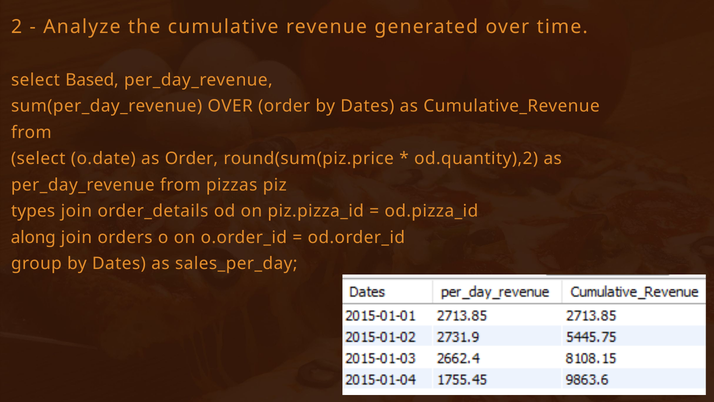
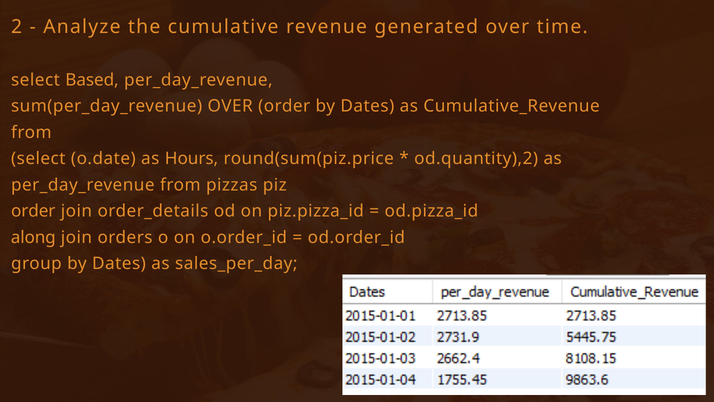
as Order: Order -> Hours
types at (33, 211): types -> order
